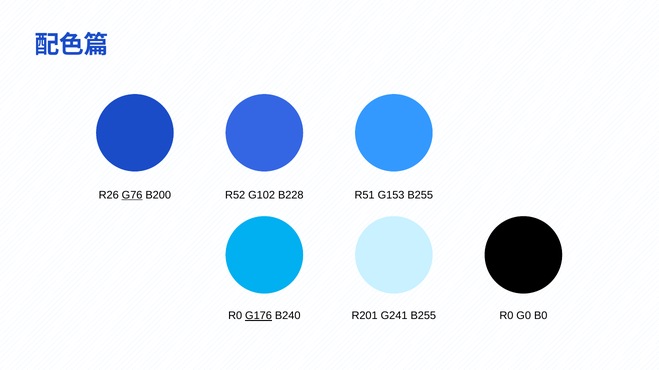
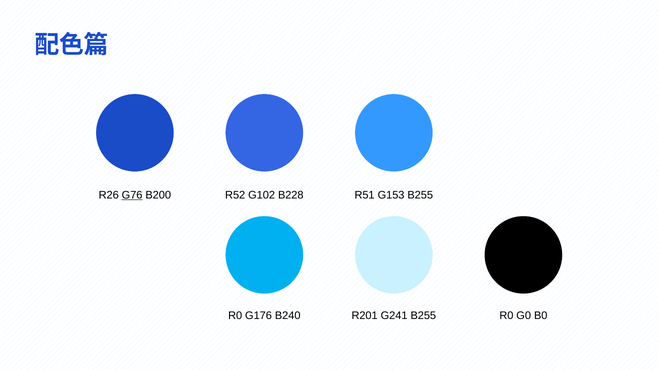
G176 underline: present -> none
